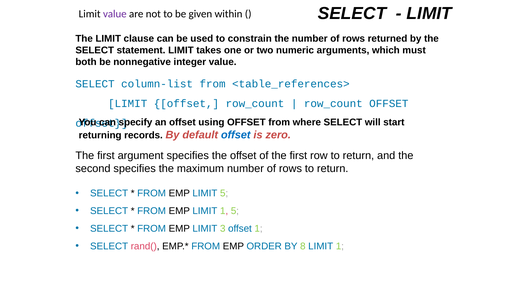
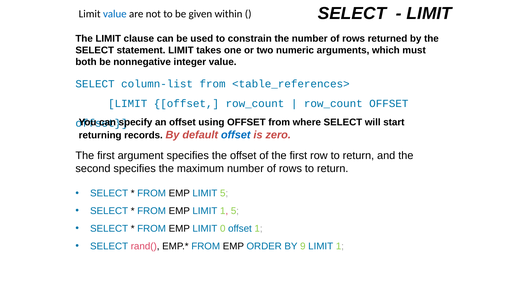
value at (115, 14) colour: purple -> blue
3: 3 -> 0
8: 8 -> 9
